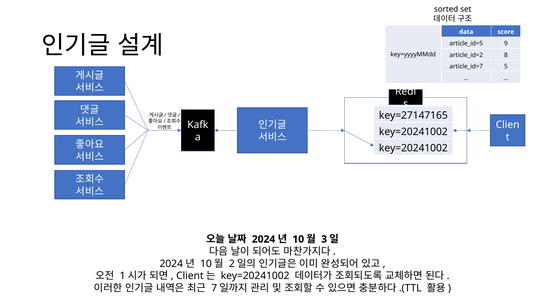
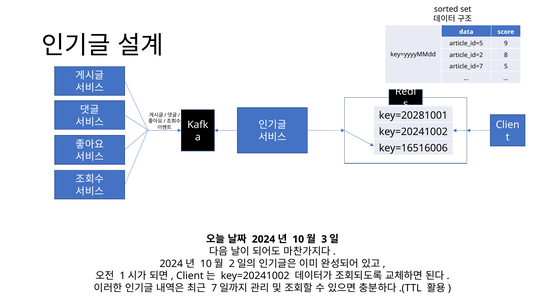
key=27147165: key=27147165 -> key=20281001
key=20241002 at (413, 148): key=20241002 -> key=16516006
